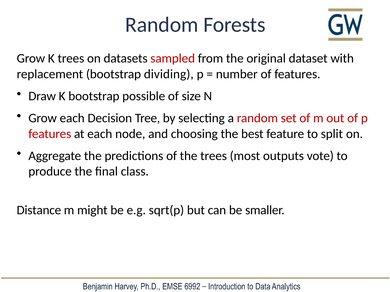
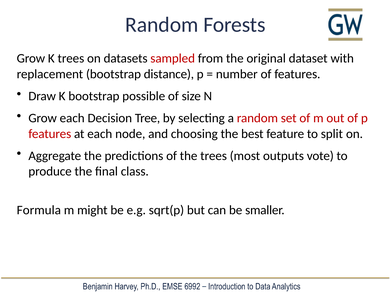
dividing: dividing -> distance
Distance: Distance -> Formula
